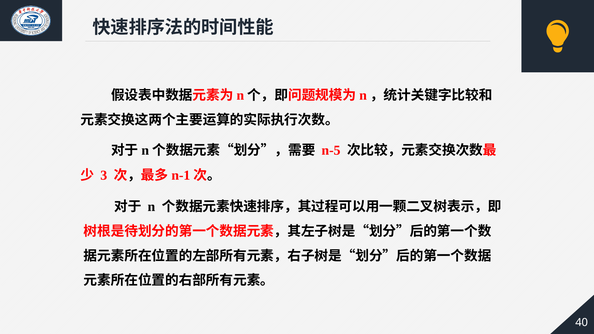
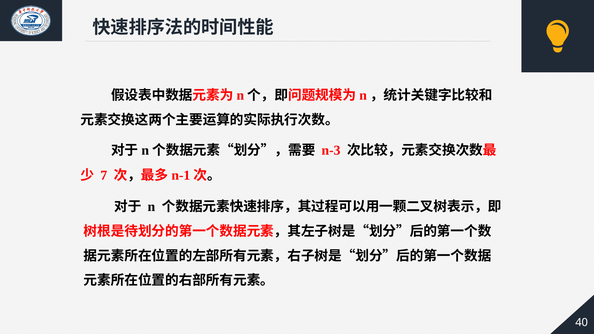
n-5: n-5 -> n-3
3: 3 -> 7
